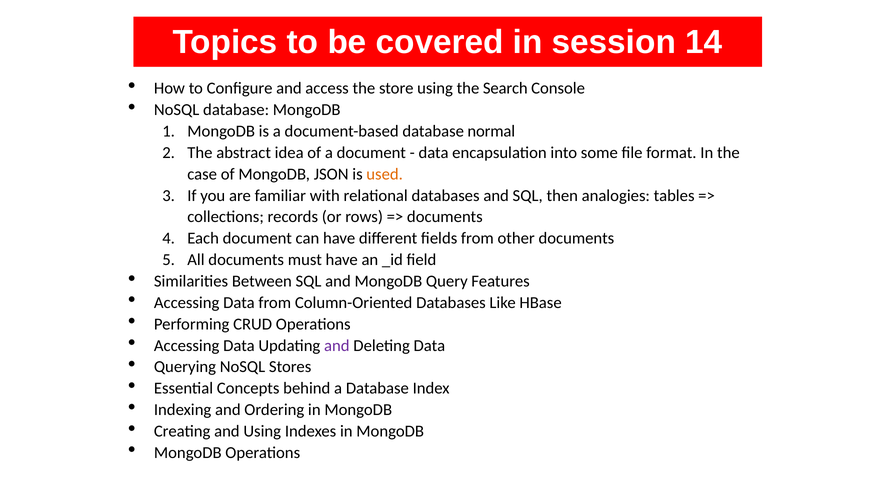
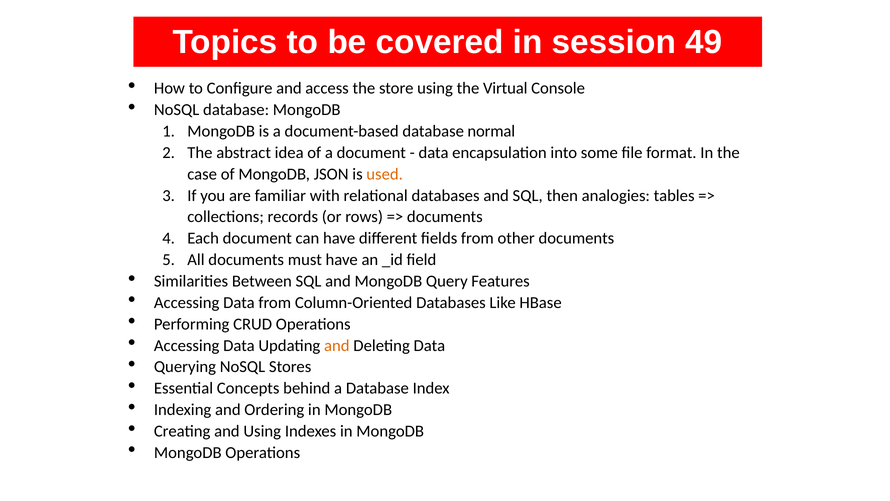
14: 14 -> 49
Search: Search -> Virtual
and at (337, 345) colour: purple -> orange
